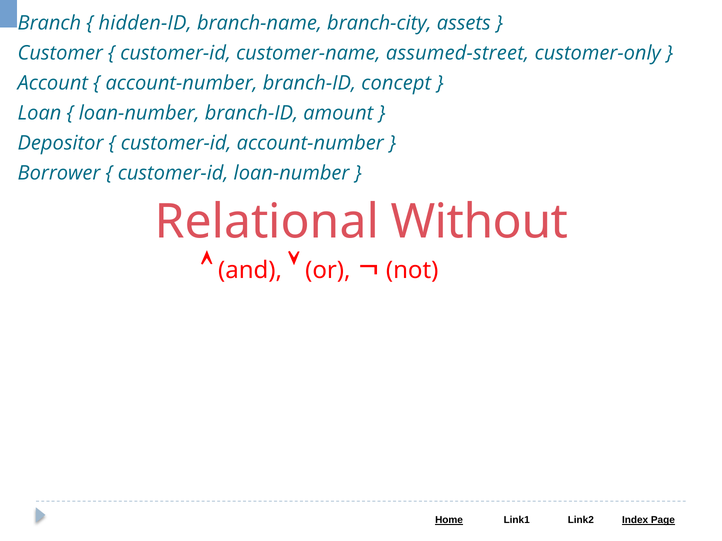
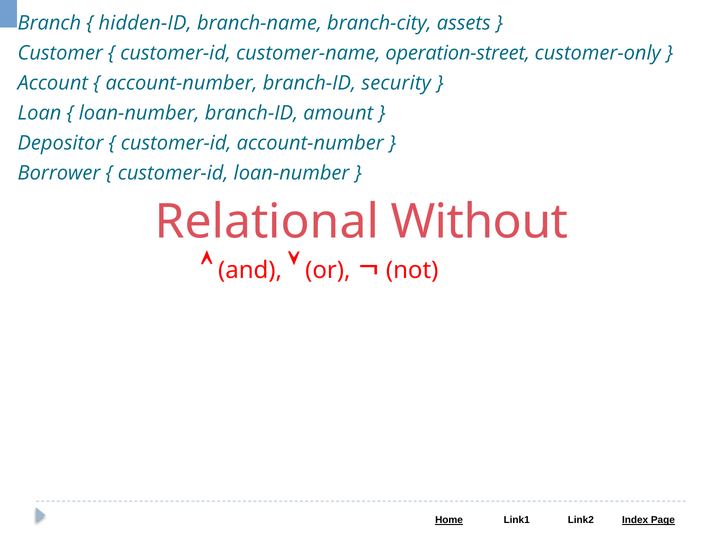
assumed-street: assumed-street -> operation-street
concept: concept -> security
